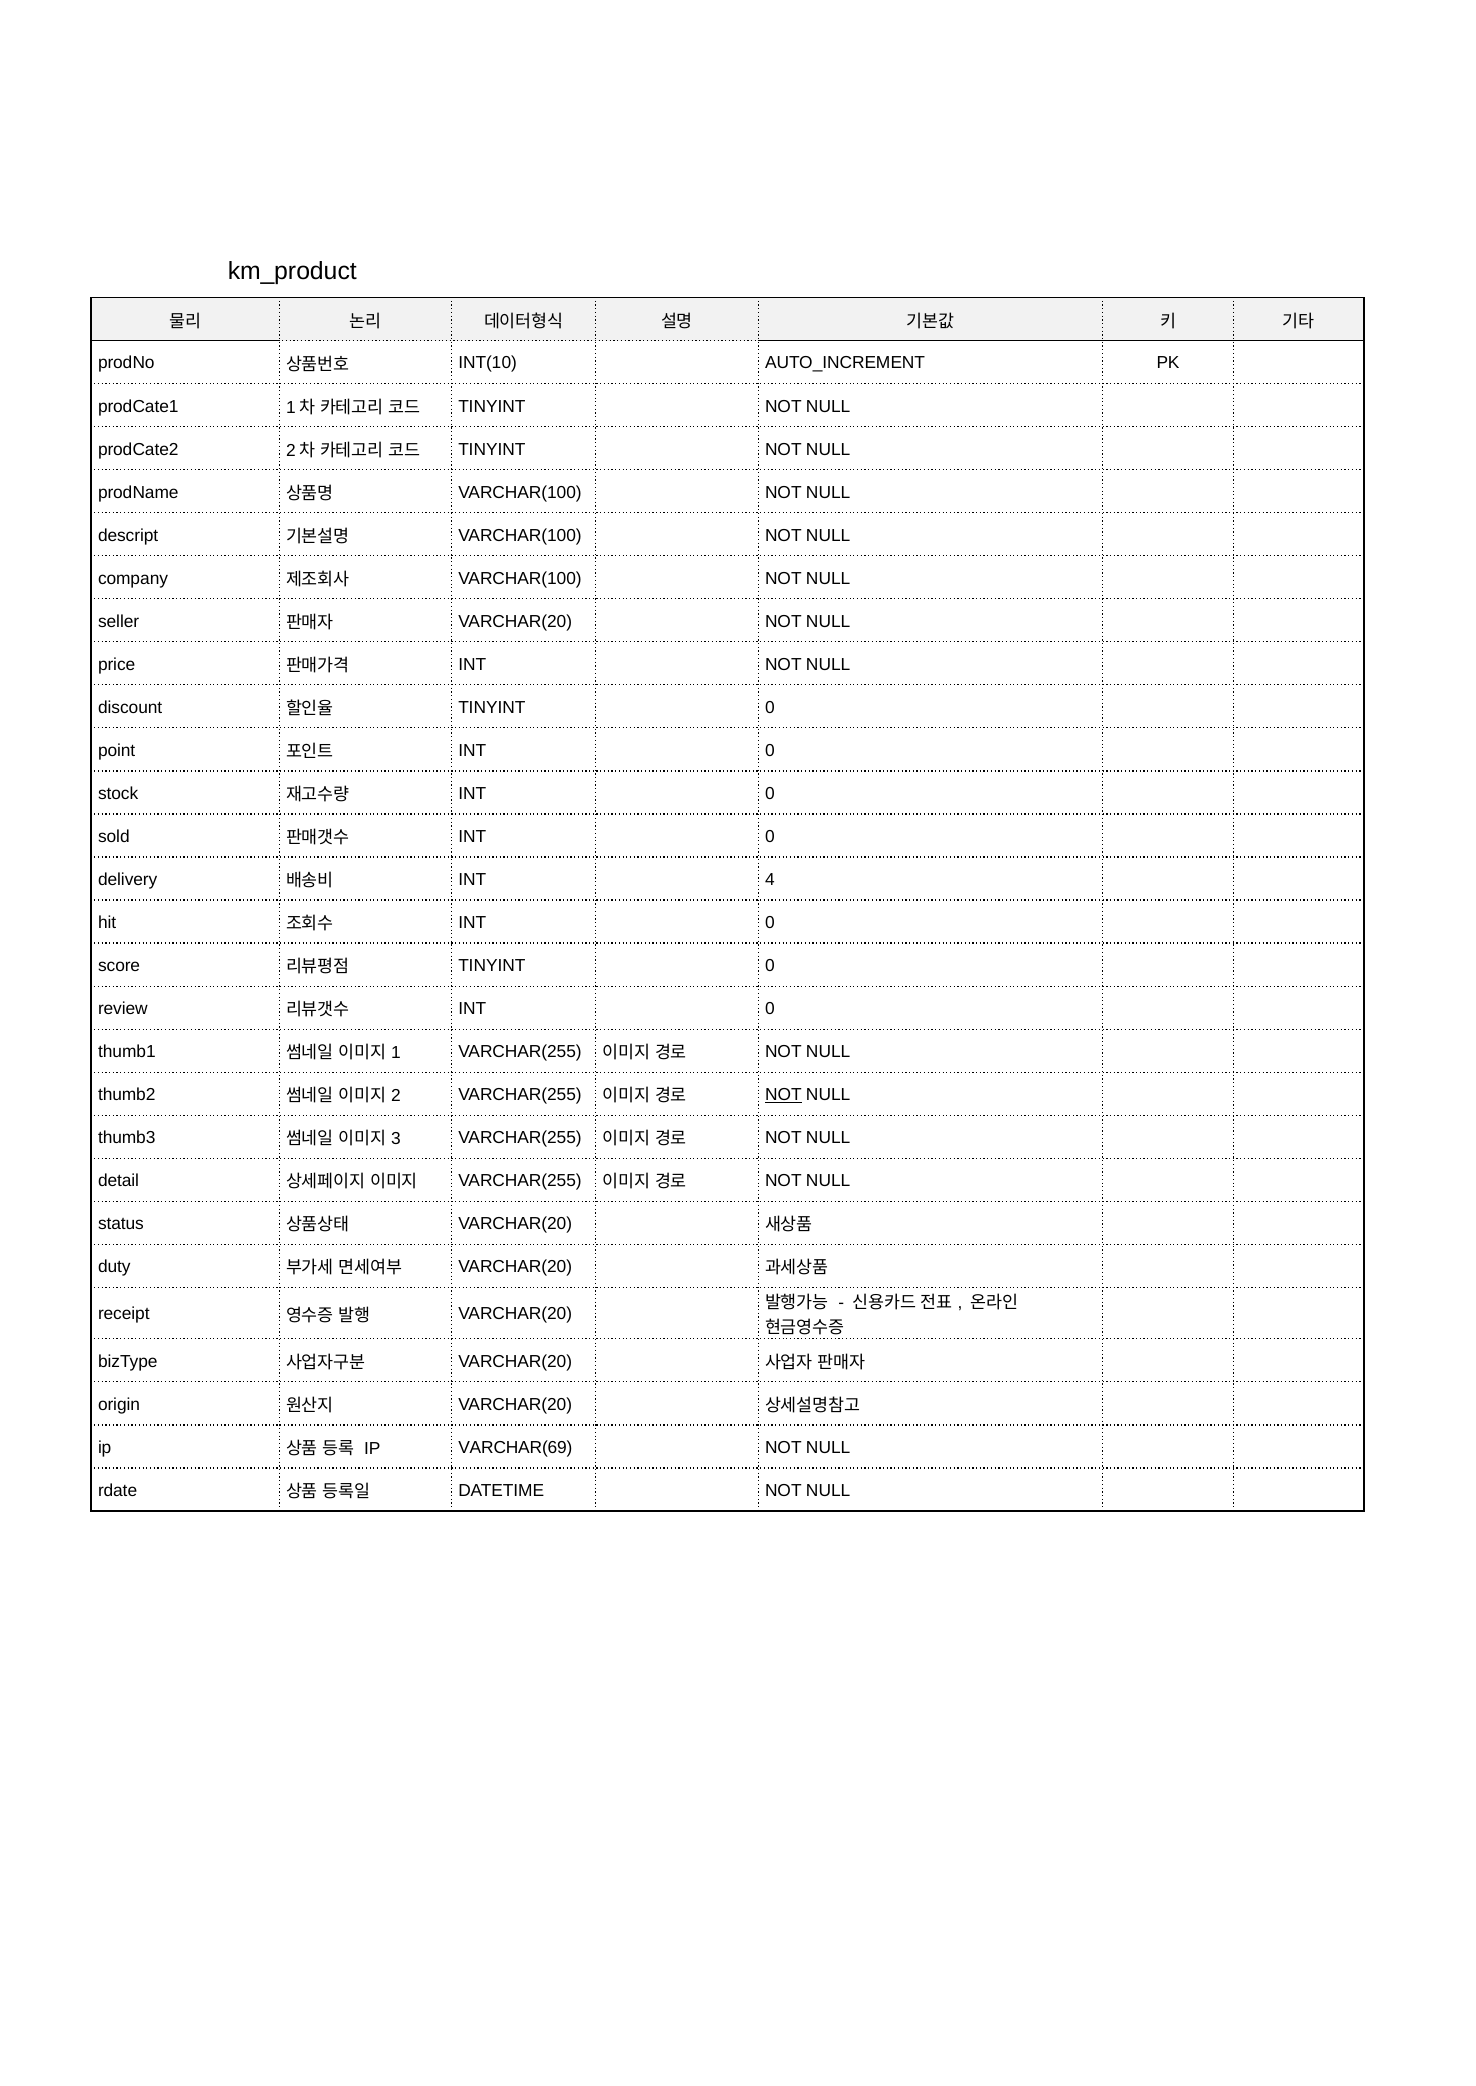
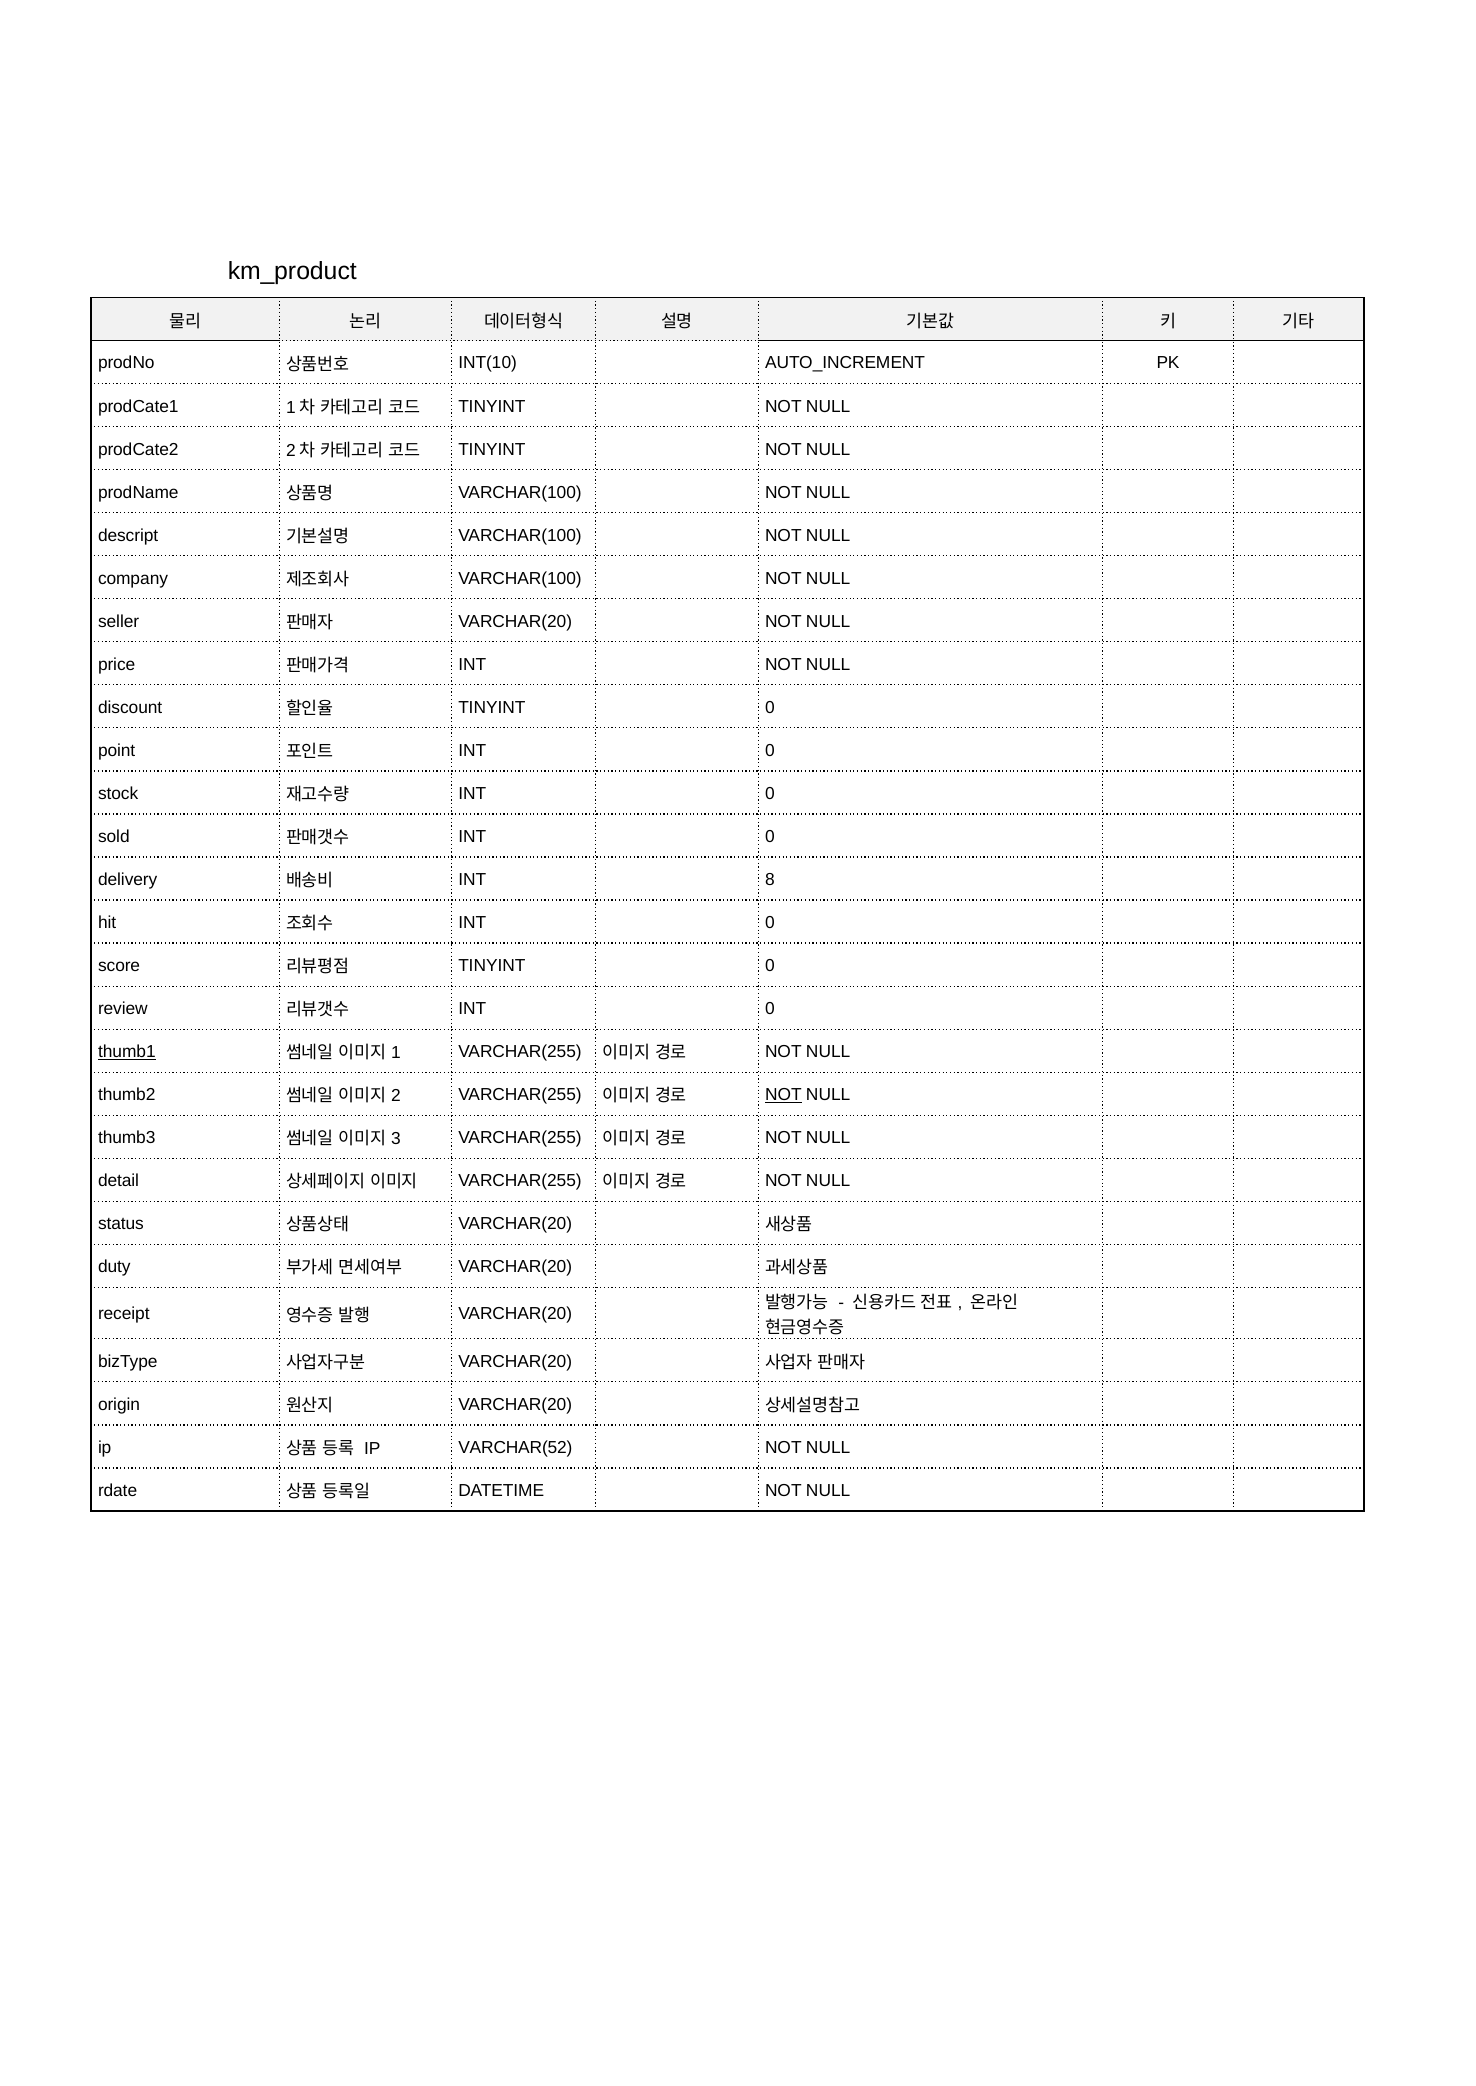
4: 4 -> 8
thumb1 underline: none -> present
VARCHAR(69: VARCHAR(69 -> VARCHAR(52
